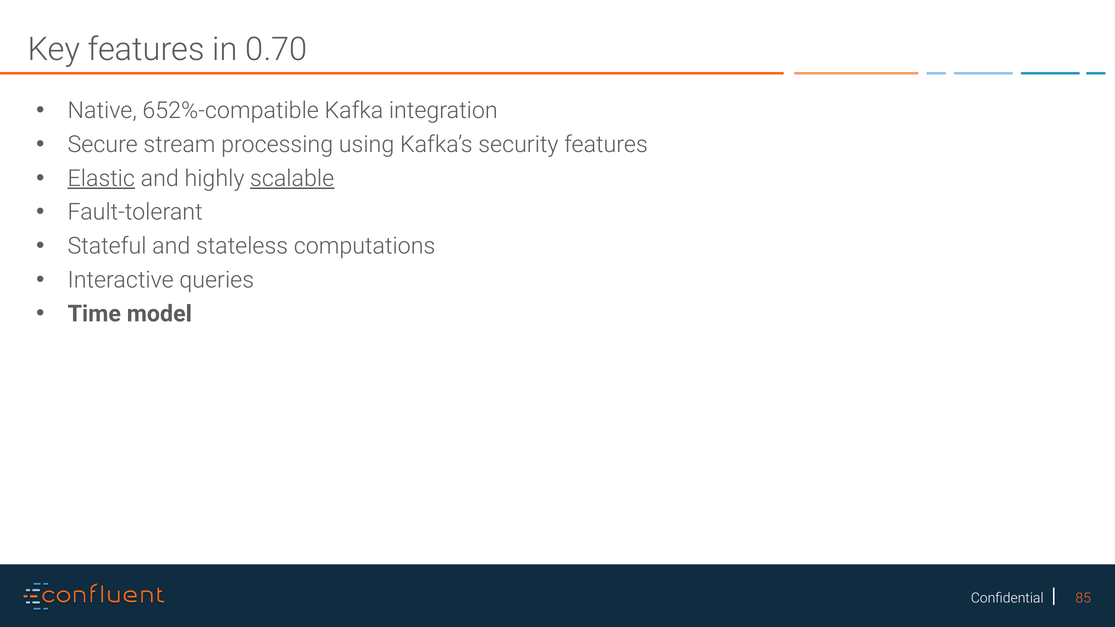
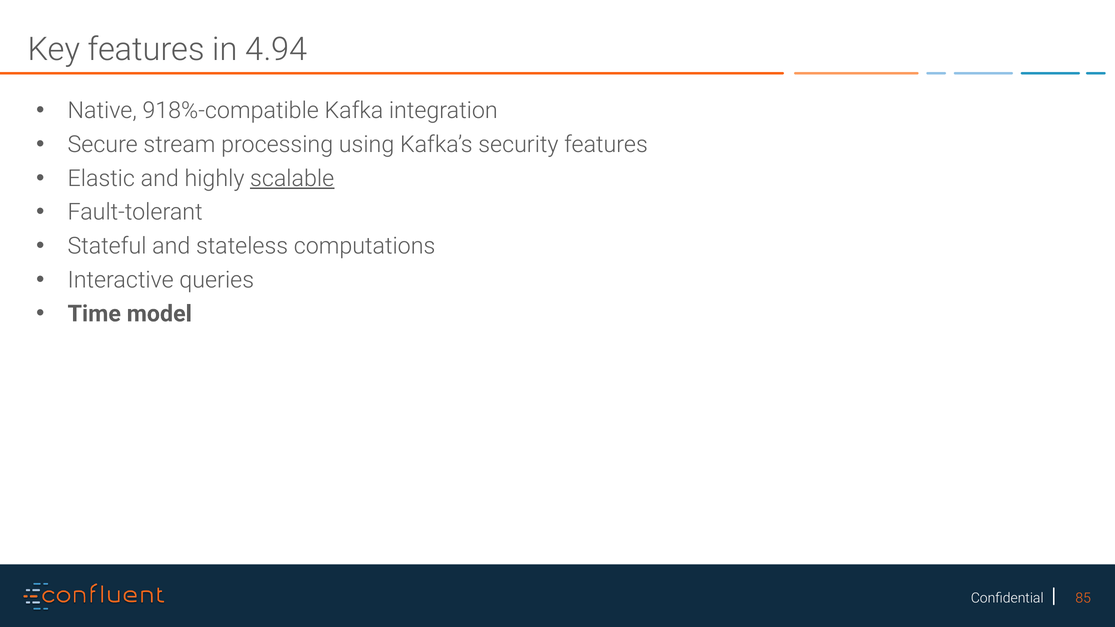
0.70: 0.70 -> 4.94
652%-compatible: 652%-compatible -> 918%-compatible
Elastic underline: present -> none
